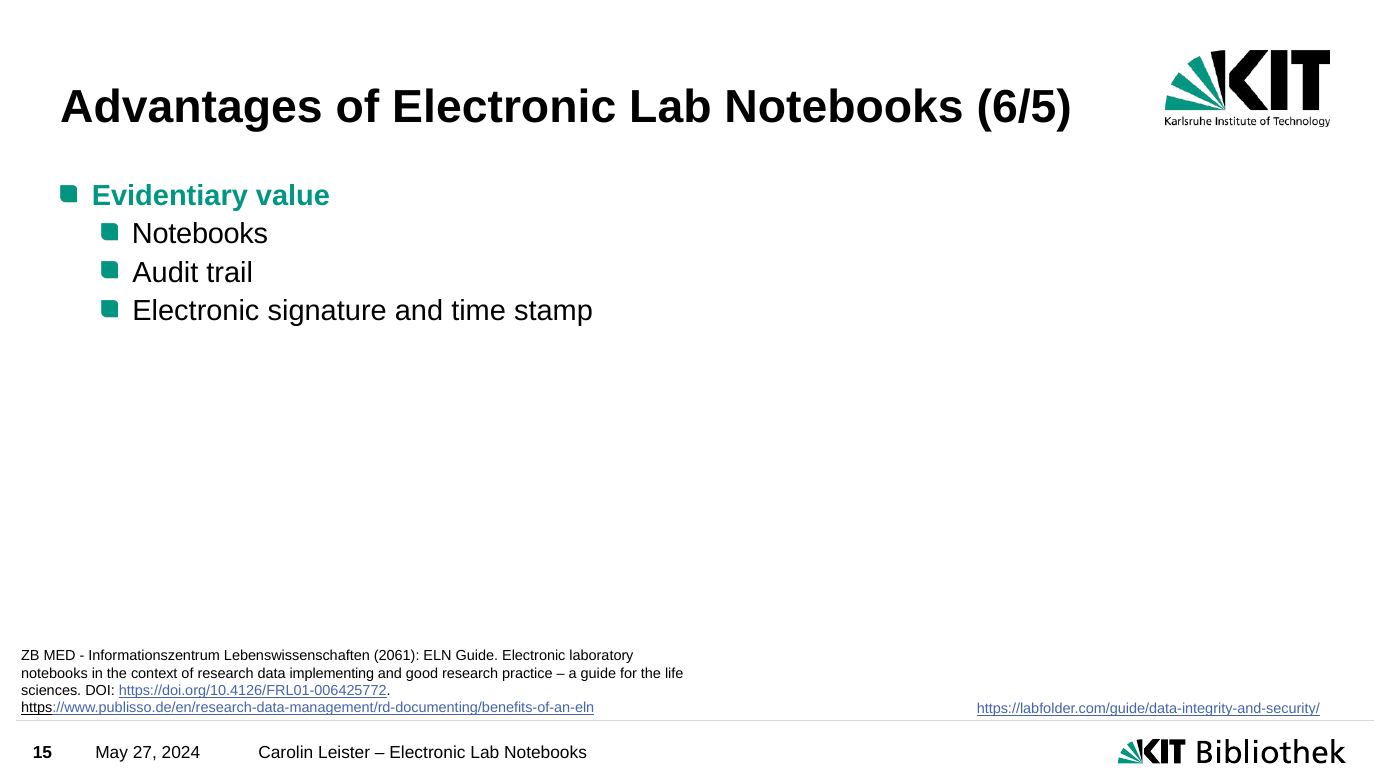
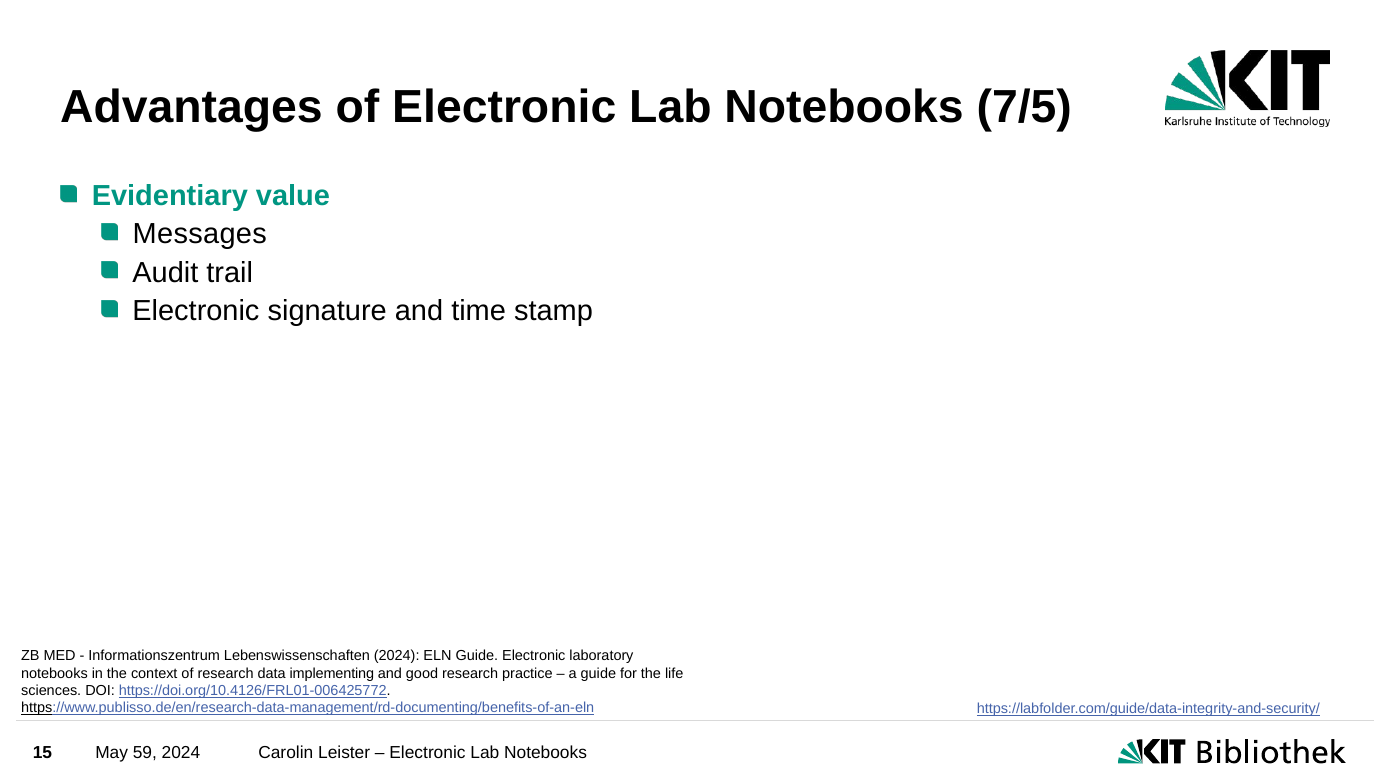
6/5: 6/5 -> 7/5
Notebooks at (200, 234): Notebooks -> Messages
Lebenswissenschaften 2061: 2061 -> 2024
27: 27 -> 59
